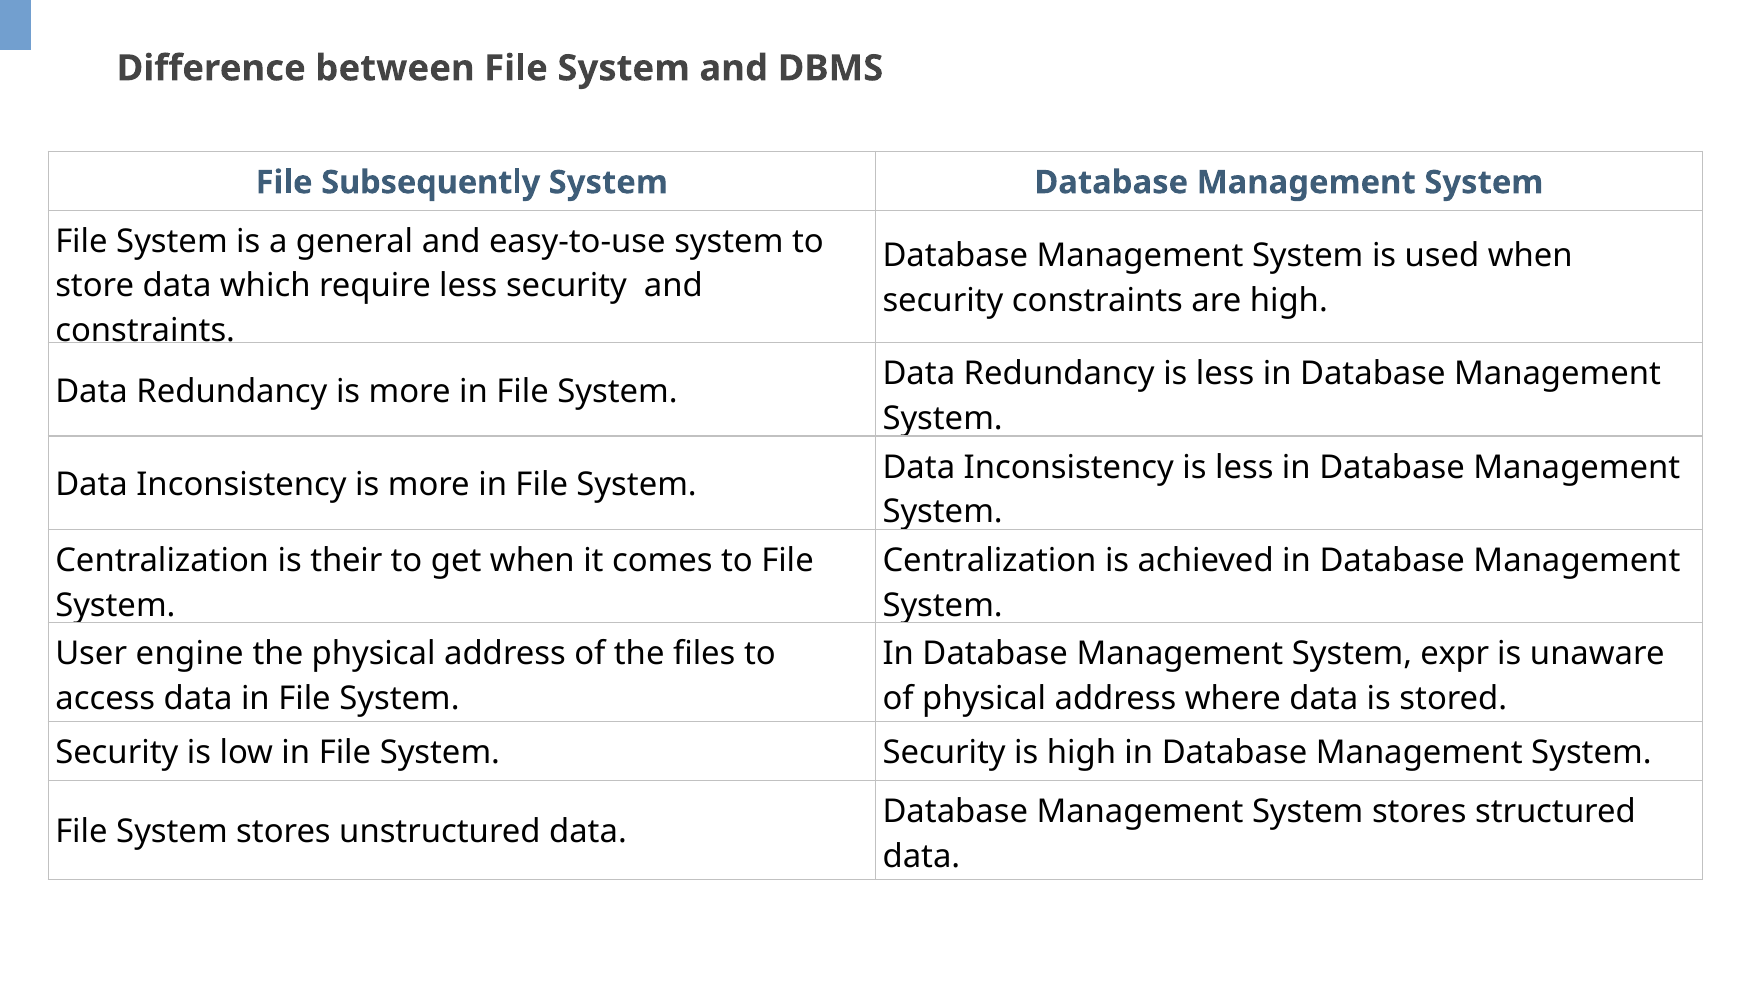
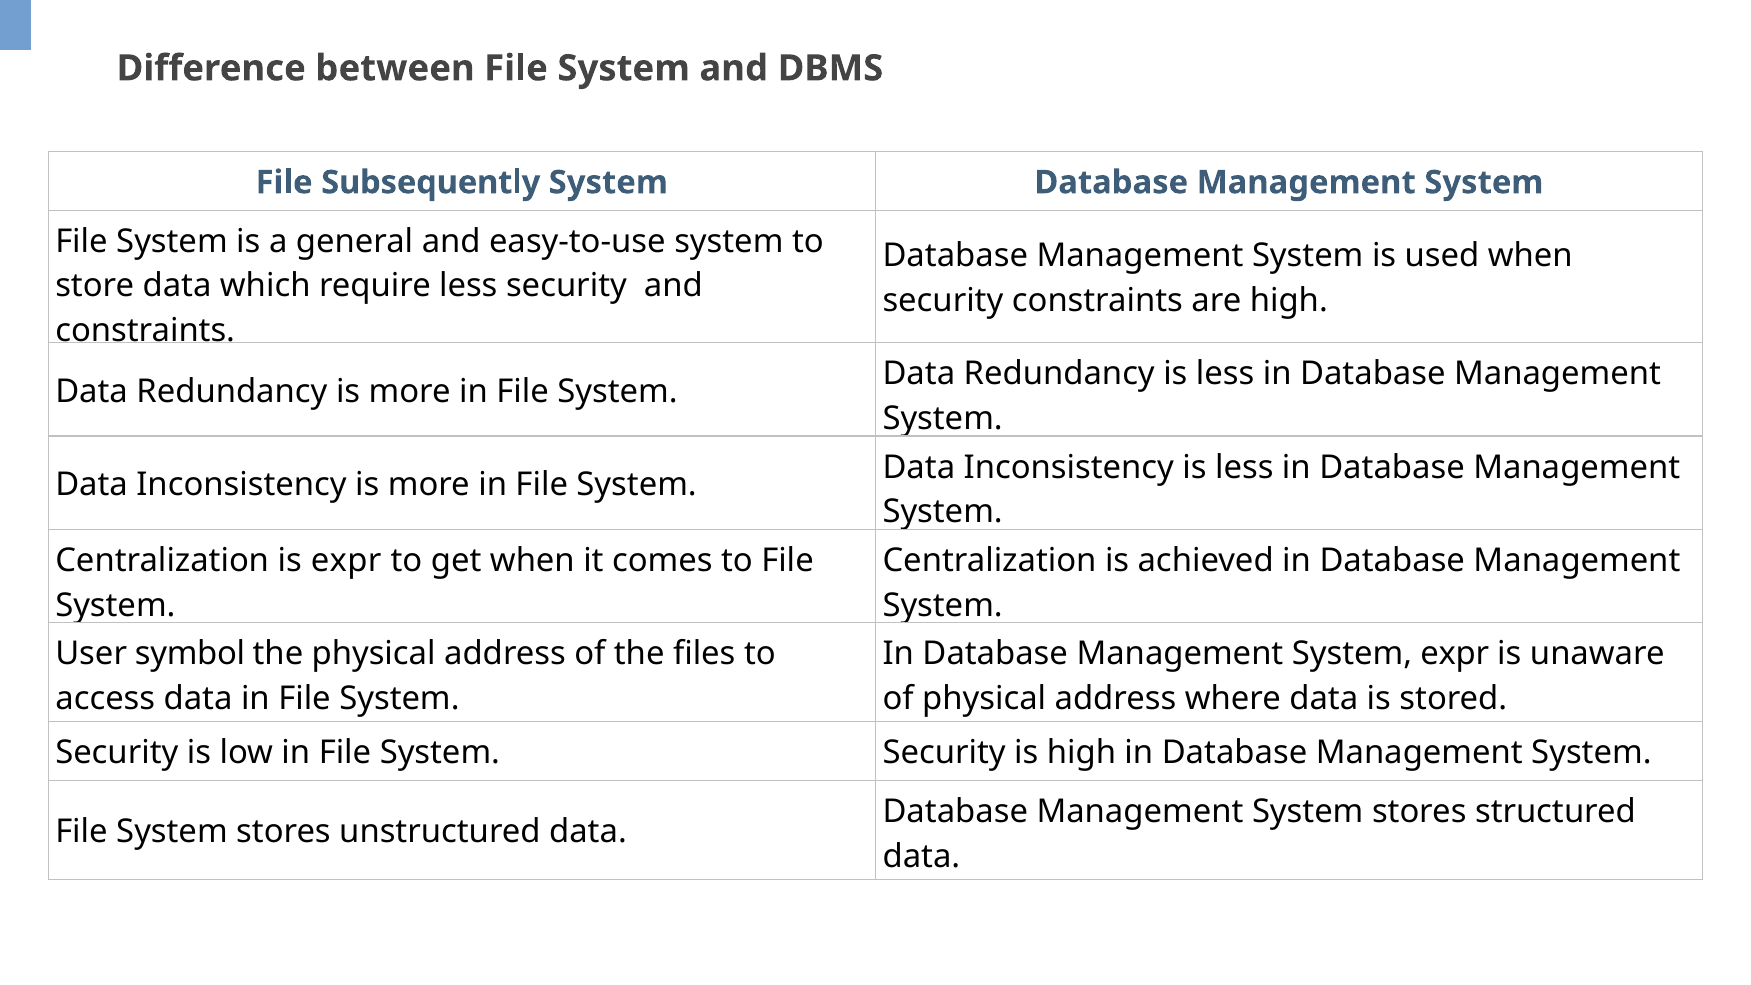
is their: their -> expr
engine: engine -> symbol
